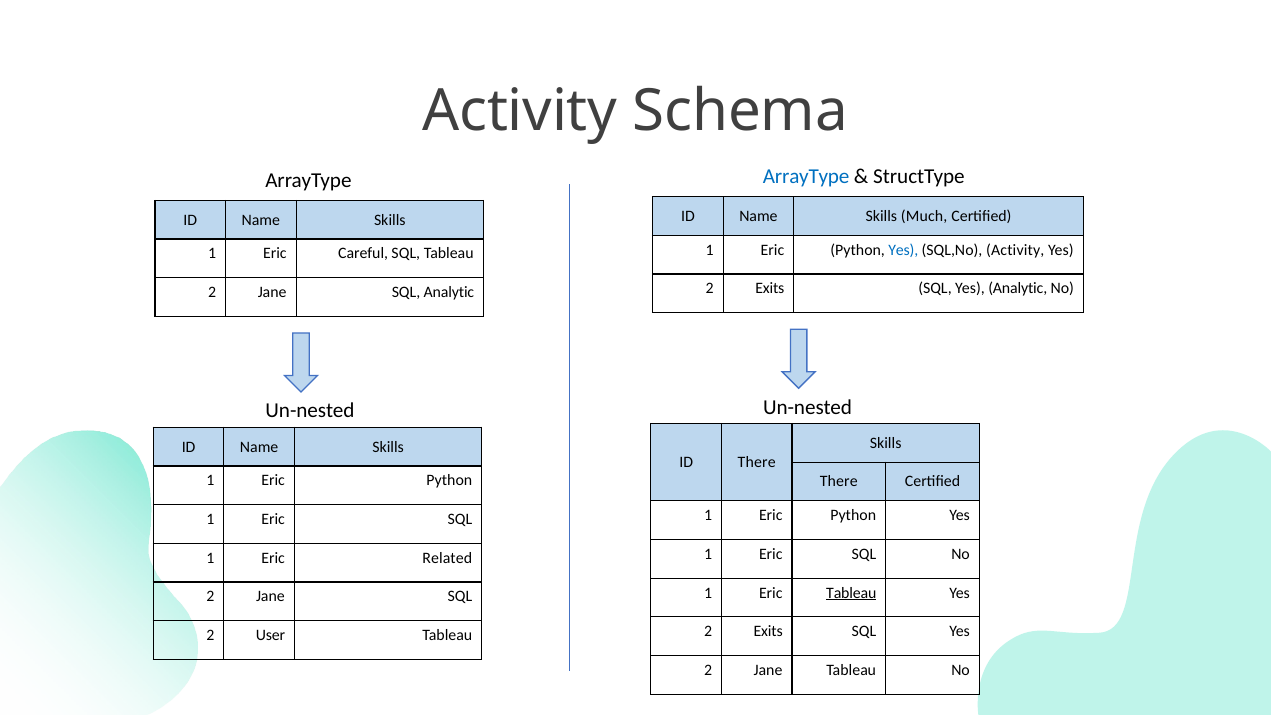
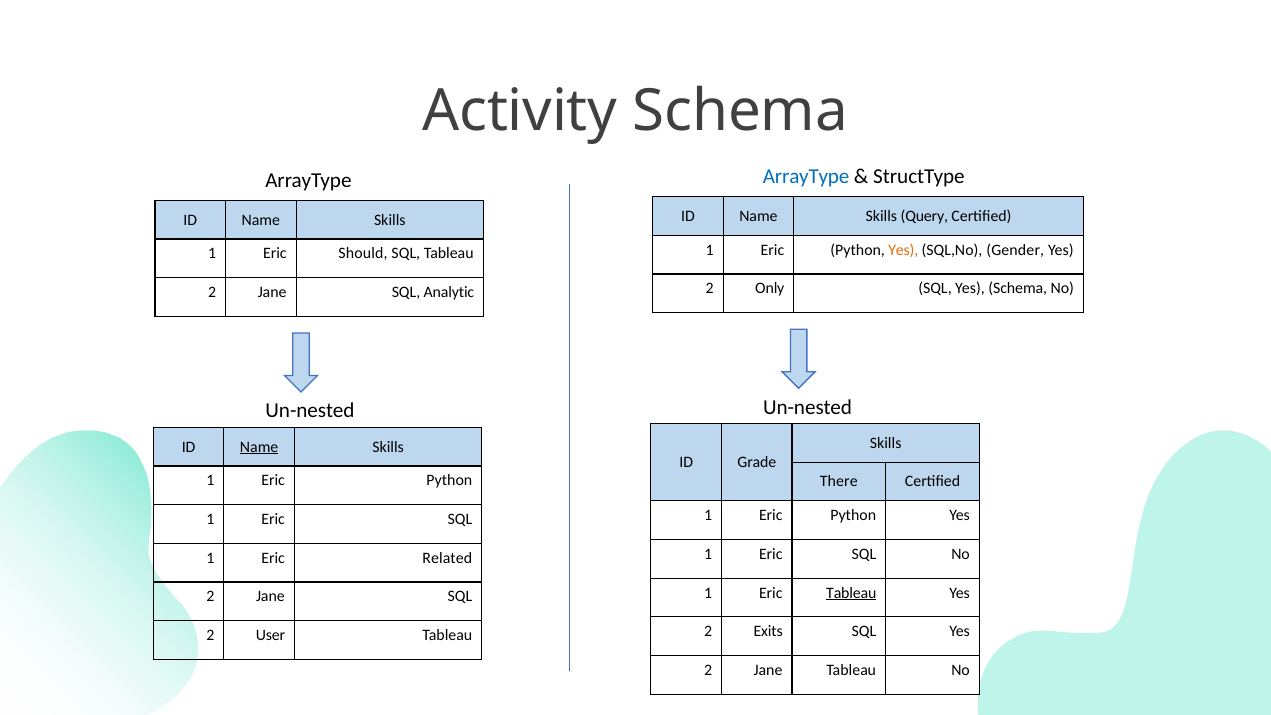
Much: Much -> Query
Yes at (903, 250) colour: blue -> orange
SQL,No Activity: Activity -> Gender
Careful: Careful -> Should
Exits at (770, 289): Exits -> Only
Yes Analytic: Analytic -> Schema
Name at (259, 447) underline: none -> present
ID There: There -> Grade
